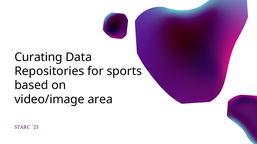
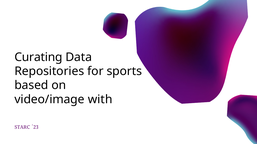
area: area -> with
